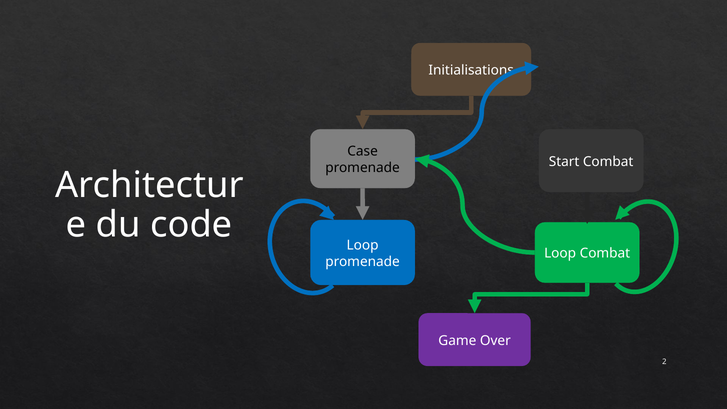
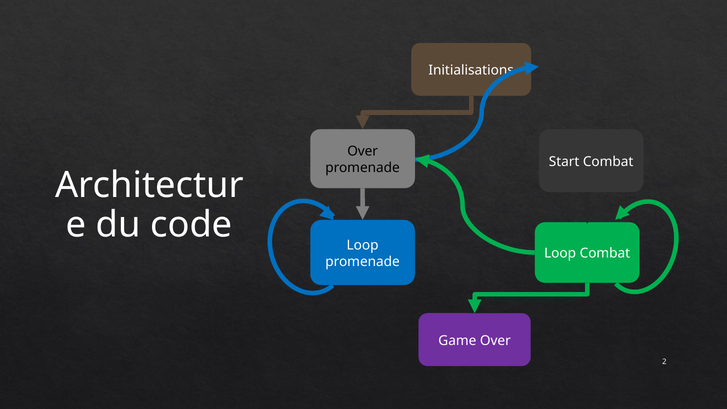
Case at (363, 151): Case -> Over
